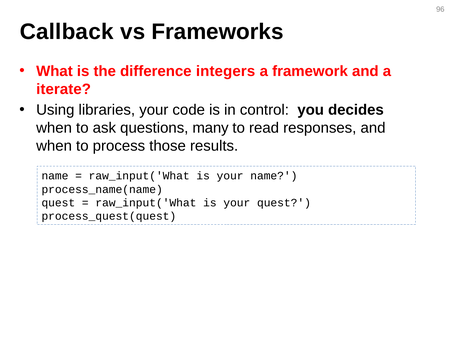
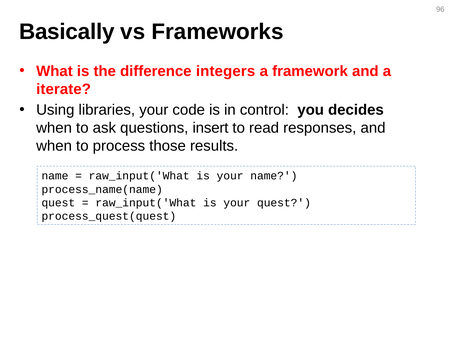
Callback: Callback -> Basically
many: many -> insert
